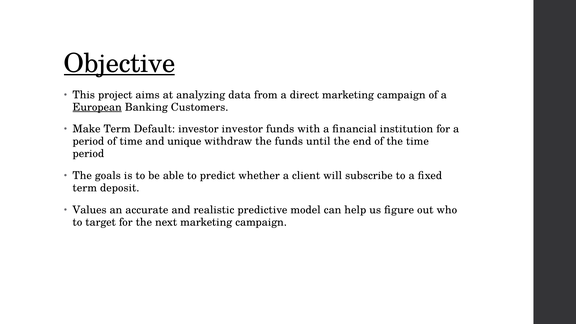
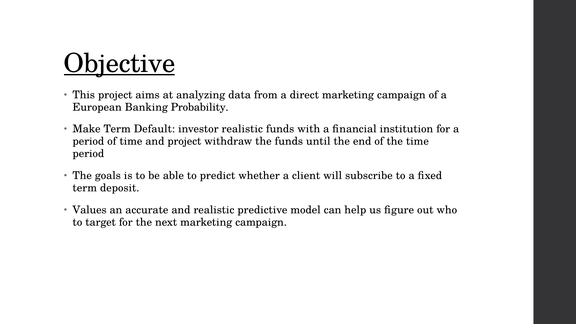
European underline: present -> none
Customers: Customers -> Probability
investor investor: investor -> realistic
and unique: unique -> project
